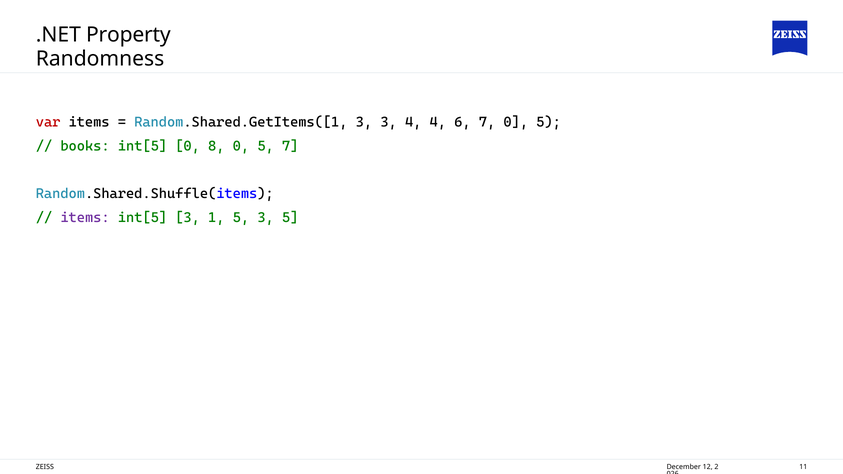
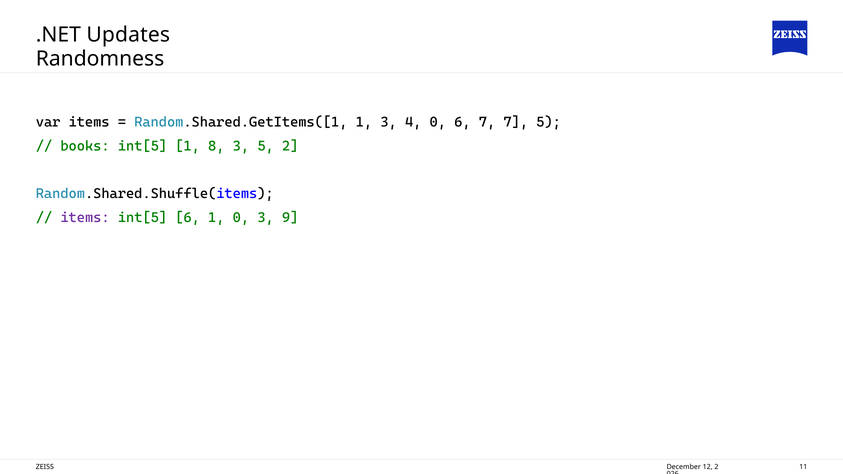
Property: Property -> Updates
var colour: red -> black
Random.Shared.GetItems([1 3: 3 -> 1
4 4: 4 -> 0
7 0: 0 -> 7
int[5 0: 0 -> 1
8 0: 0 -> 3
5 7: 7 -> 2
int[5 3: 3 -> 6
1 5: 5 -> 0
3 5: 5 -> 9
